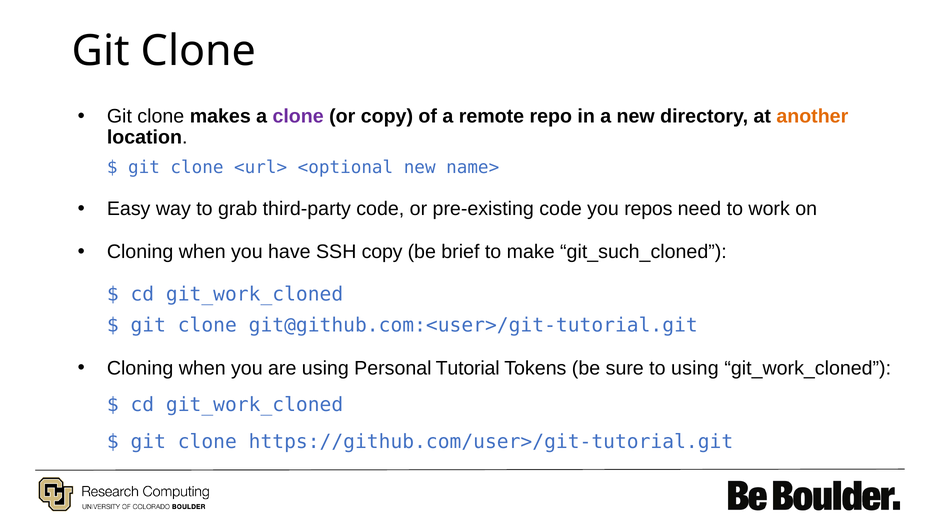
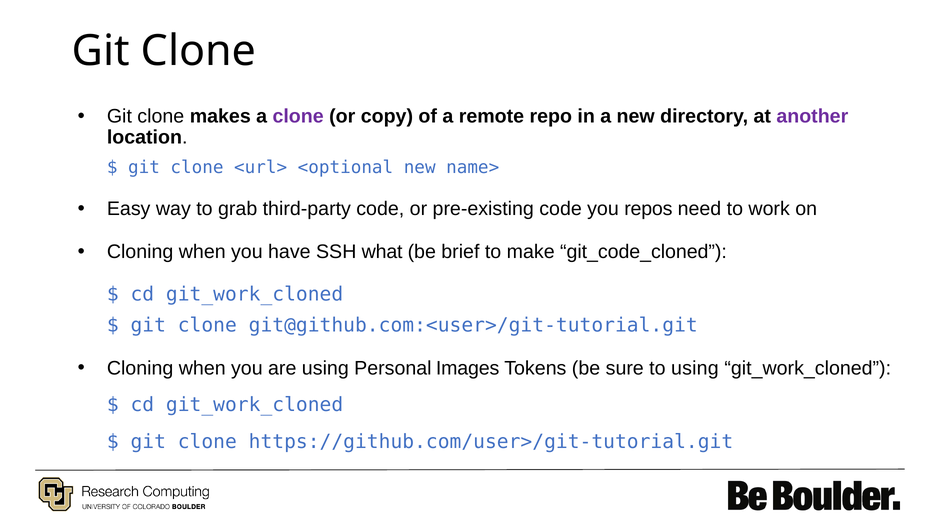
another colour: orange -> purple
SSH copy: copy -> what
git_such_cloned: git_such_cloned -> git_code_cloned
Tutorial: Tutorial -> Images
